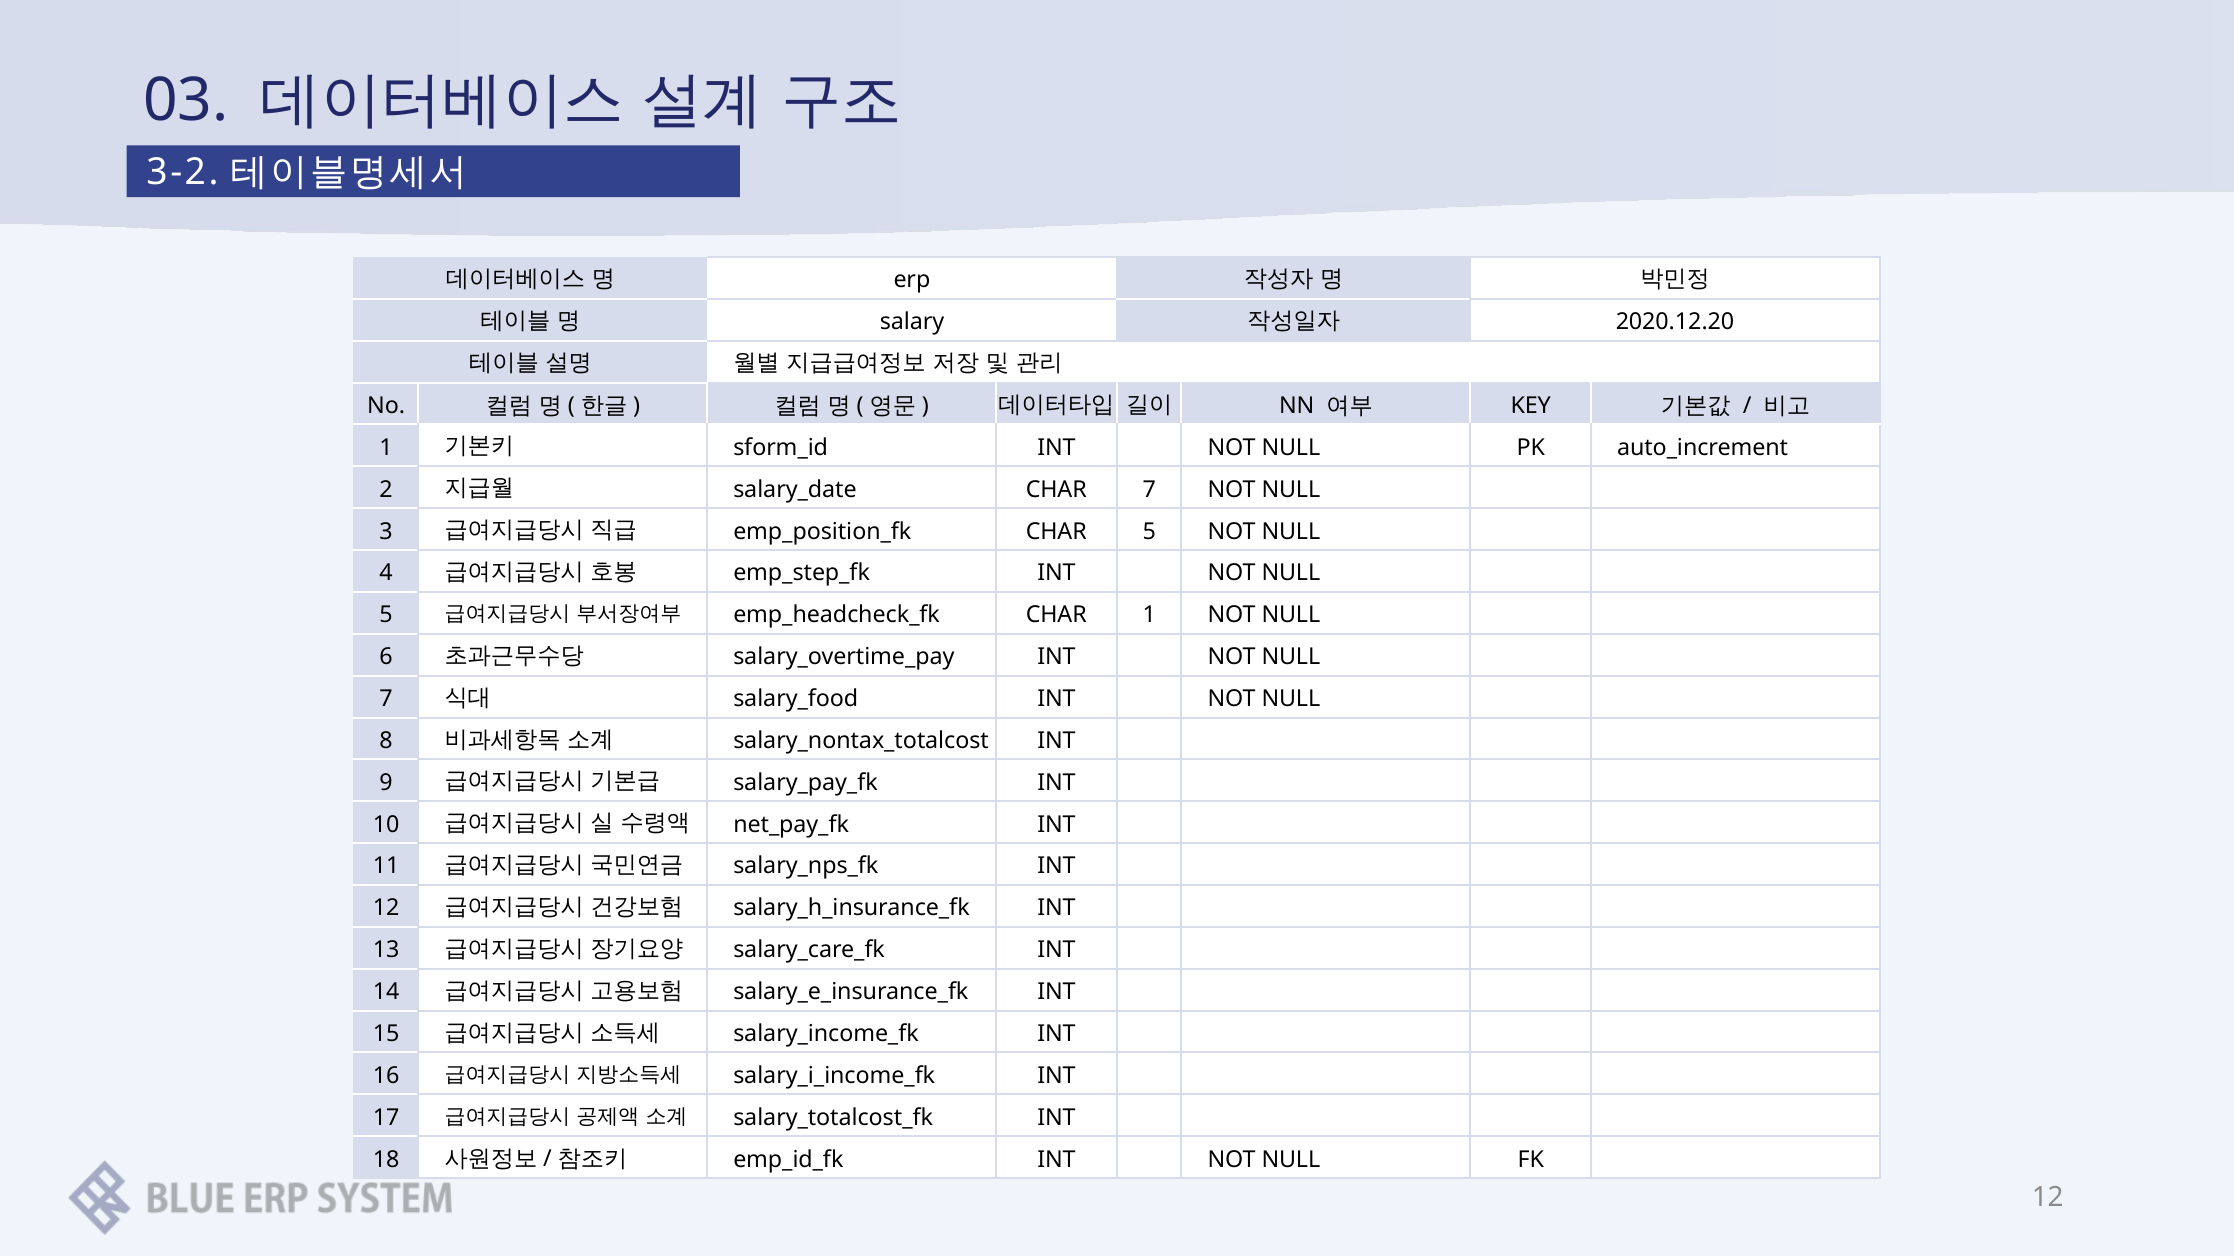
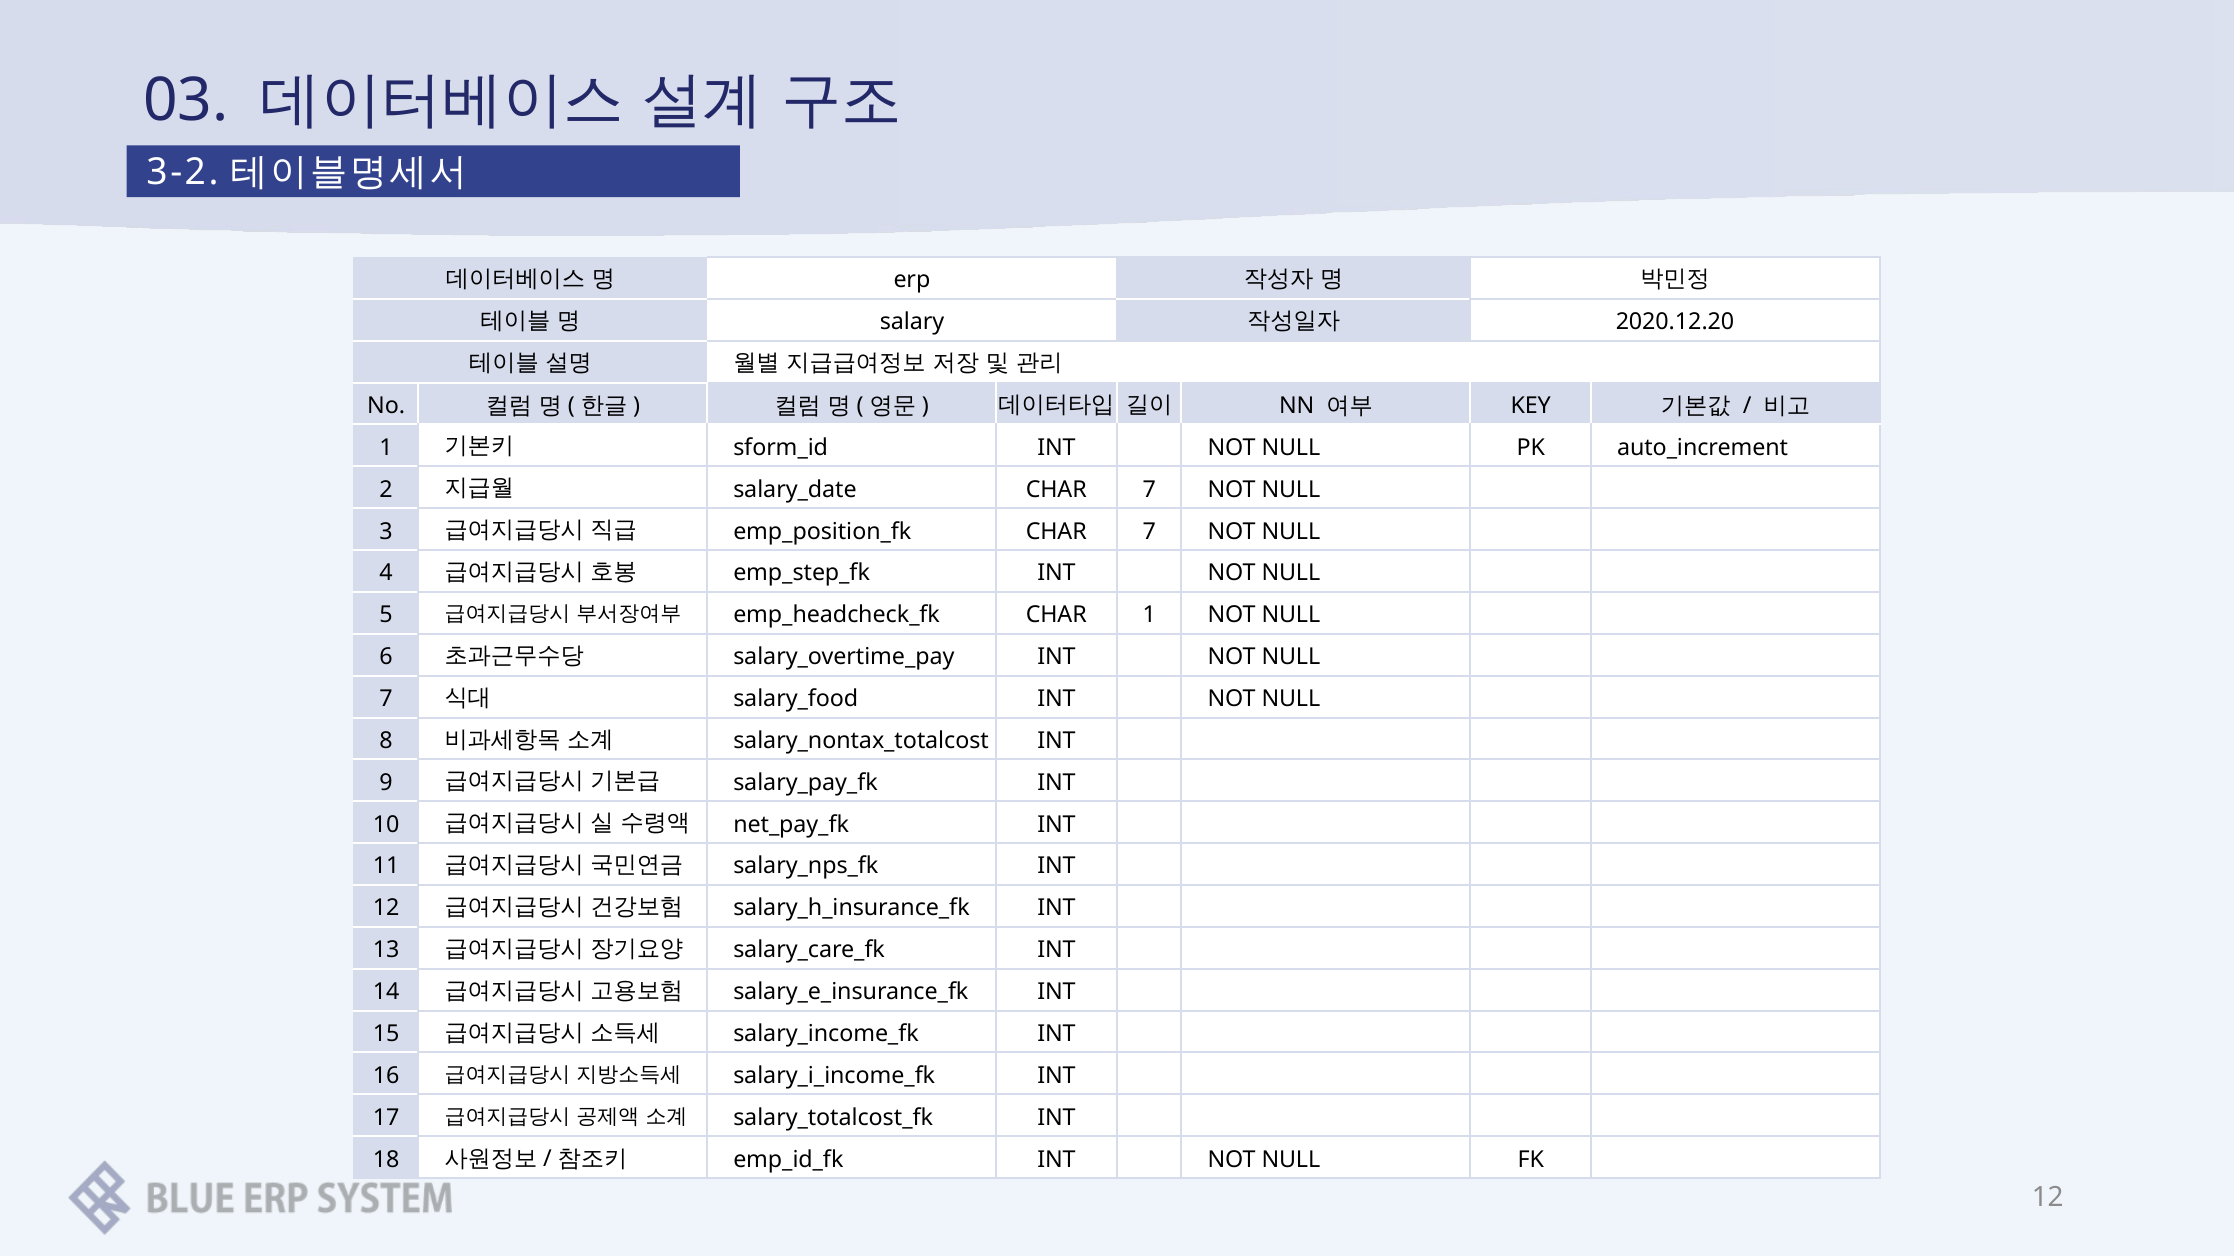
5 at (1149, 532): 5 -> 7
